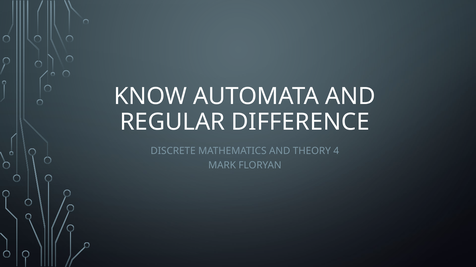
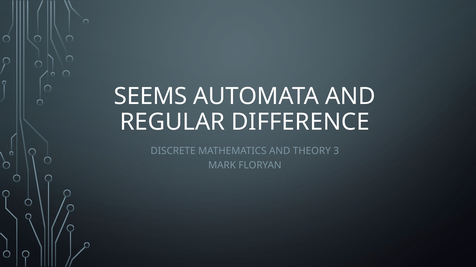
KNOW: KNOW -> SEEMS
4: 4 -> 3
